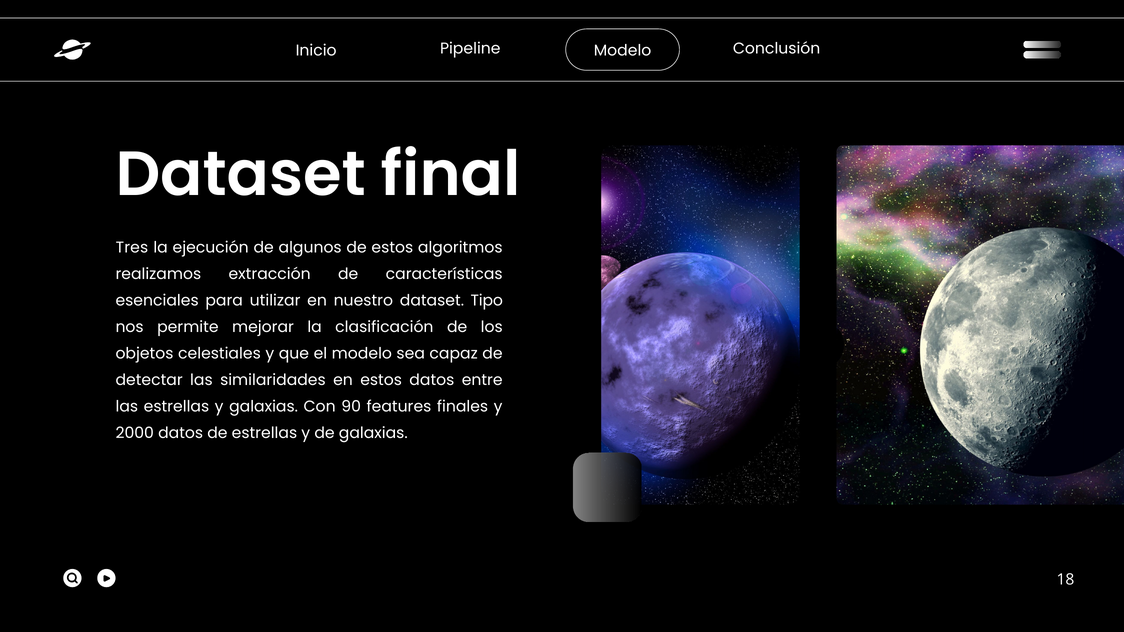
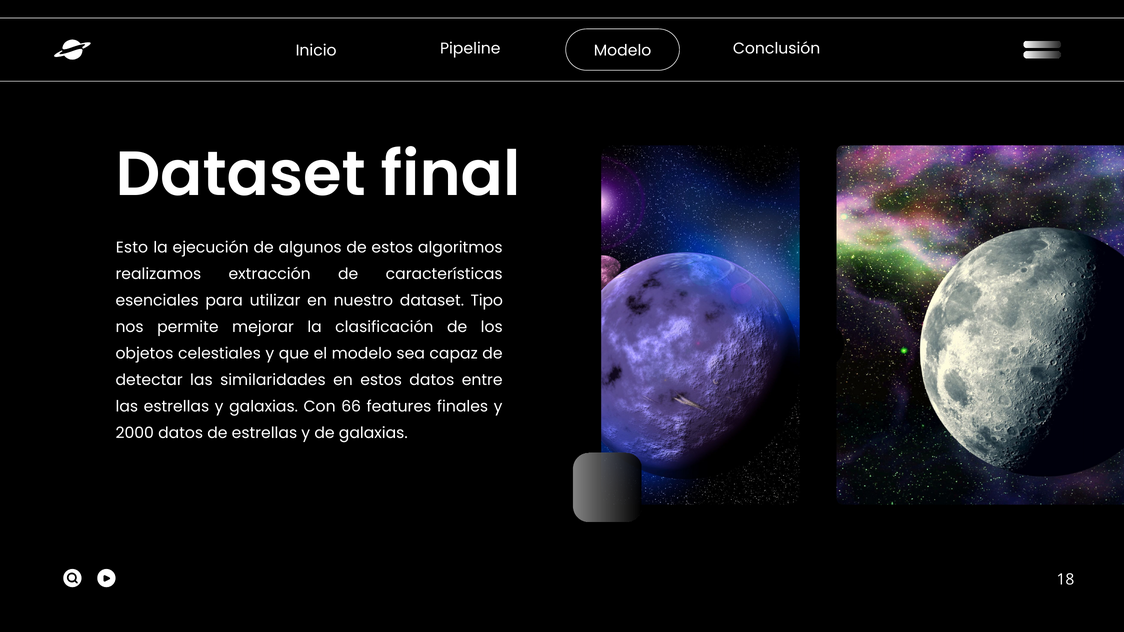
Tres: Tres -> Esto
90: 90 -> 66
